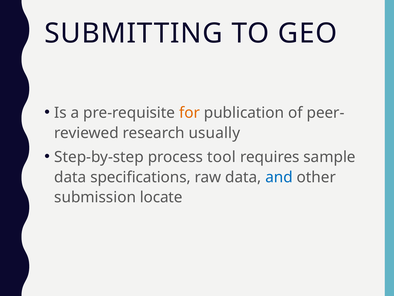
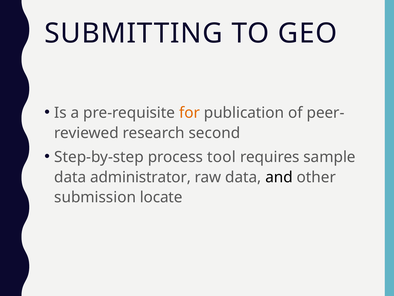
usually: usually -> second
specifications: specifications -> administrator
and colour: blue -> black
